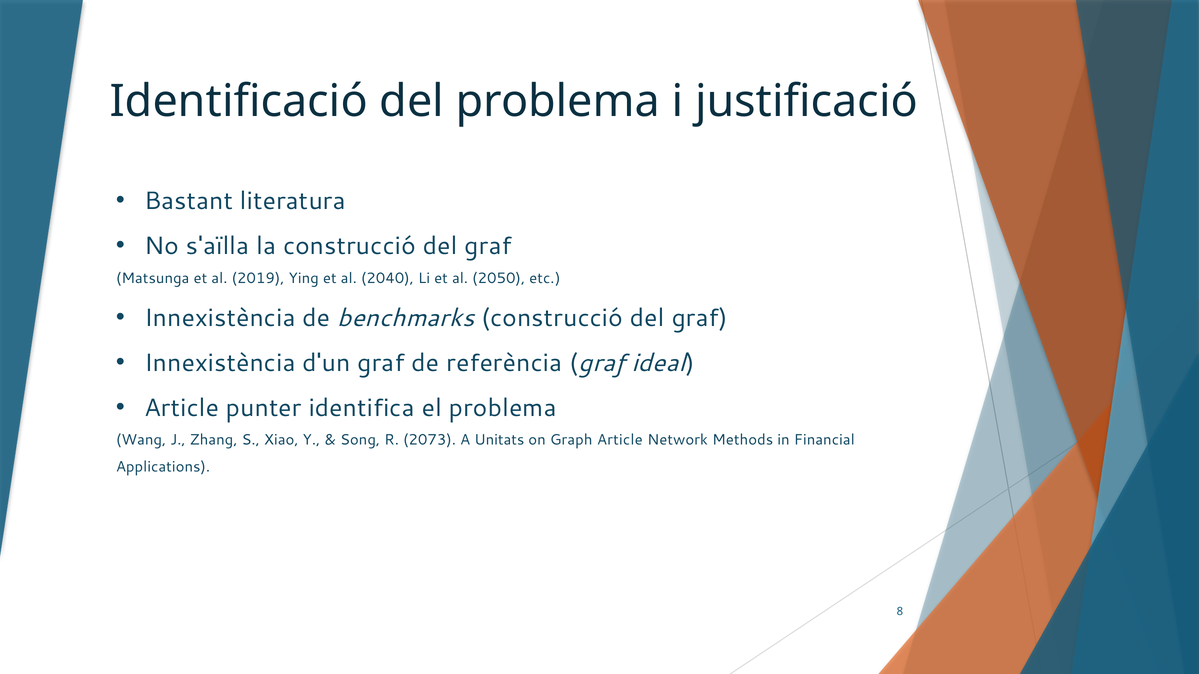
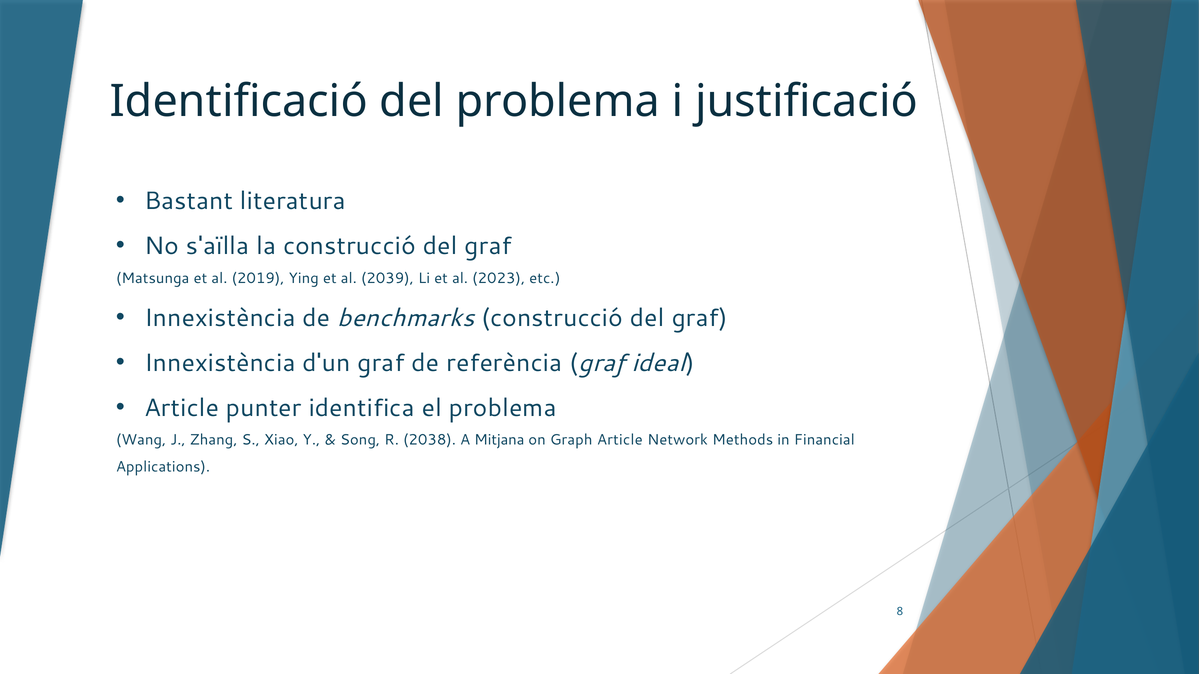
2040: 2040 -> 2039
2050: 2050 -> 2023
2073: 2073 -> 2038
Unitats: Unitats -> Mitjana
